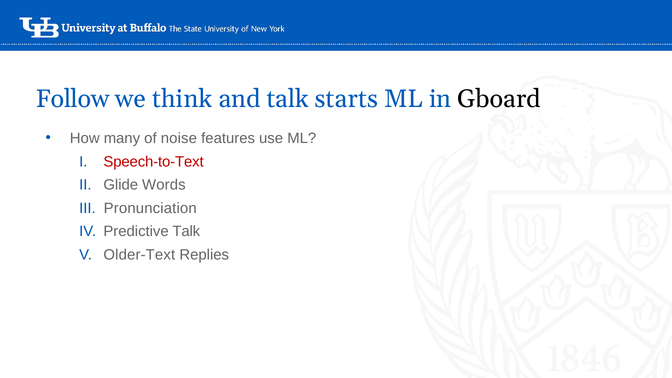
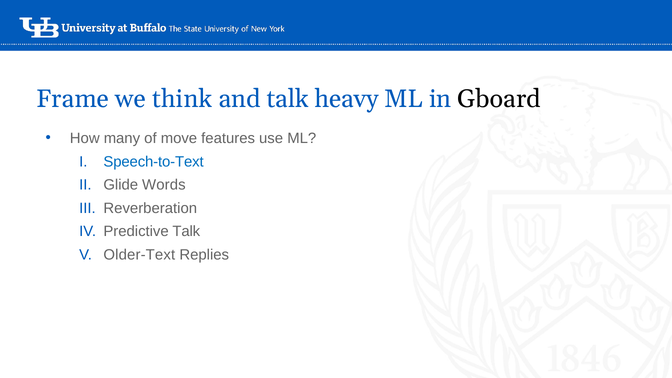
Follow: Follow -> Frame
starts: starts -> heavy
noise: noise -> move
Speech-to-Text colour: red -> blue
Pronunciation: Pronunciation -> Reverberation
